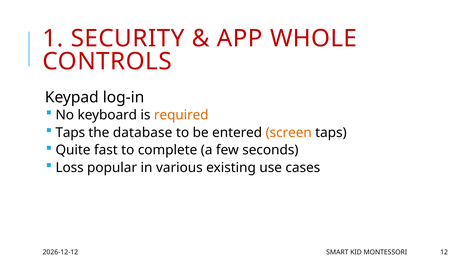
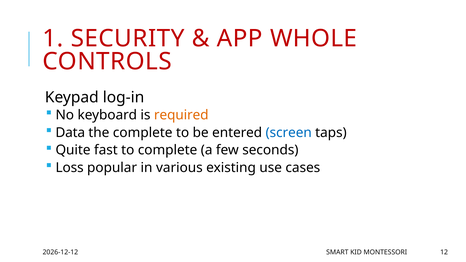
Taps at (70, 133): Taps -> Data
the database: database -> complete
screen colour: orange -> blue
